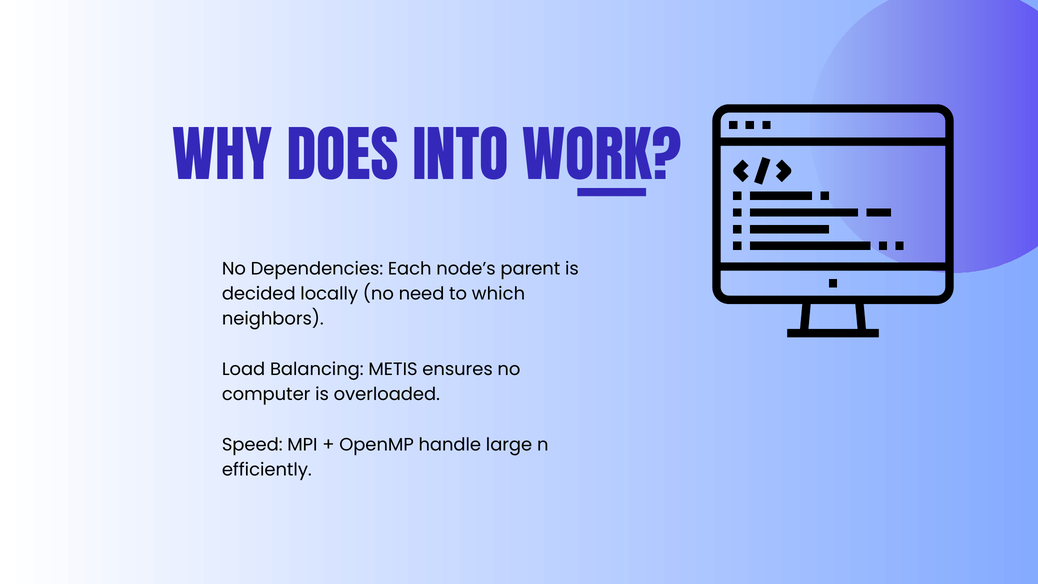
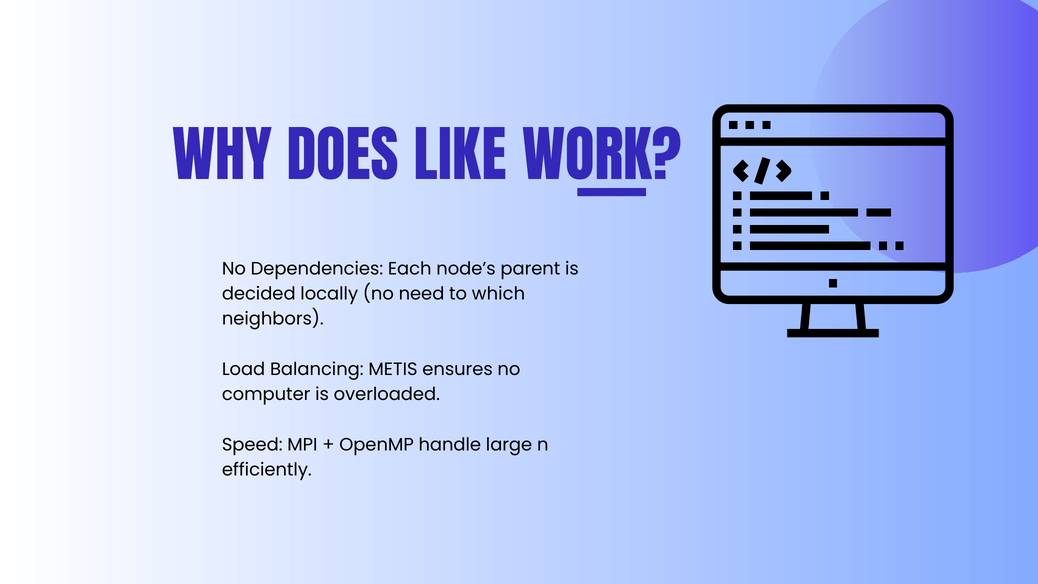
INTO: INTO -> LIKE
